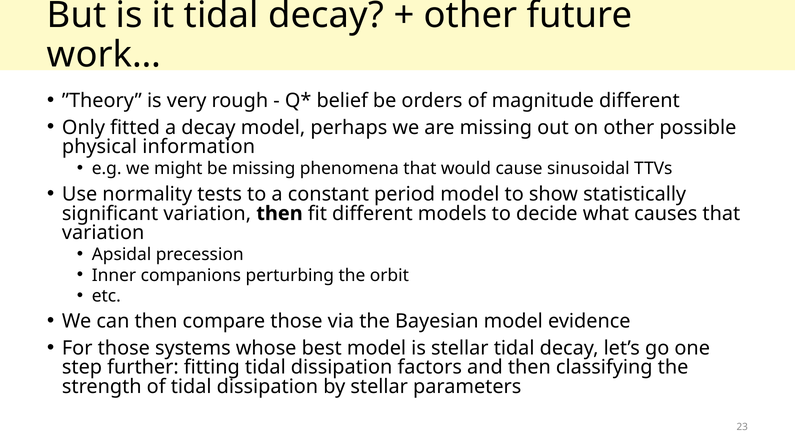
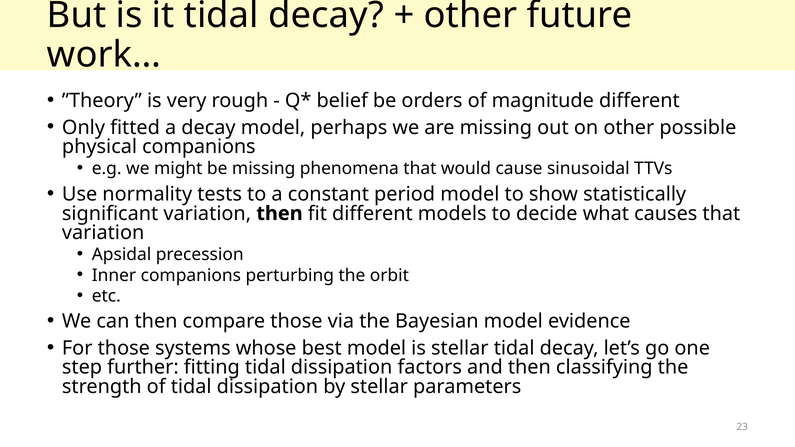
physical information: information -> companions
